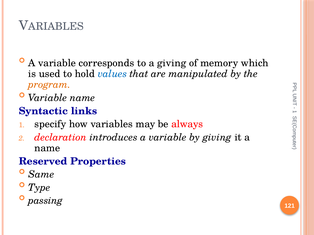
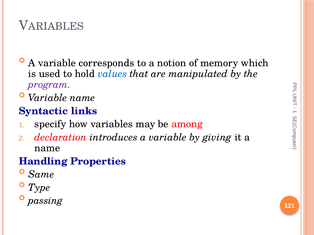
a giving: giving -> notion
program colour: orange -> purple
always: always -> among
Reserved: Reserved -> Handling
